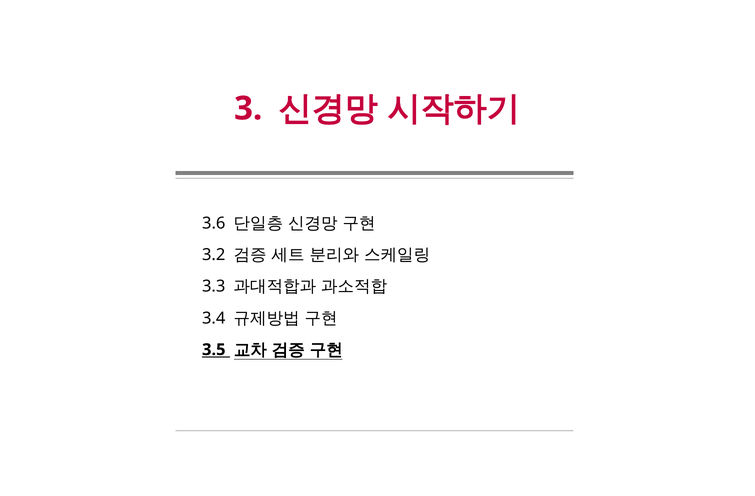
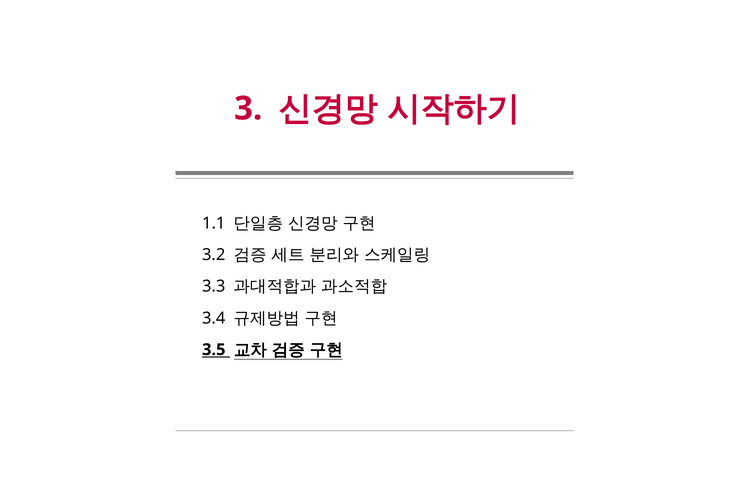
3.6: 3.6 -> 1.1
